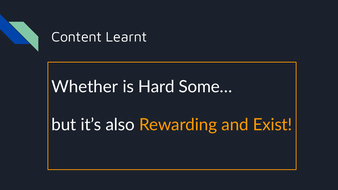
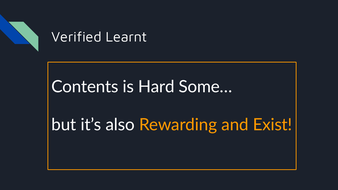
Content: Content -> Verified
Whether: Whether -> Contents
